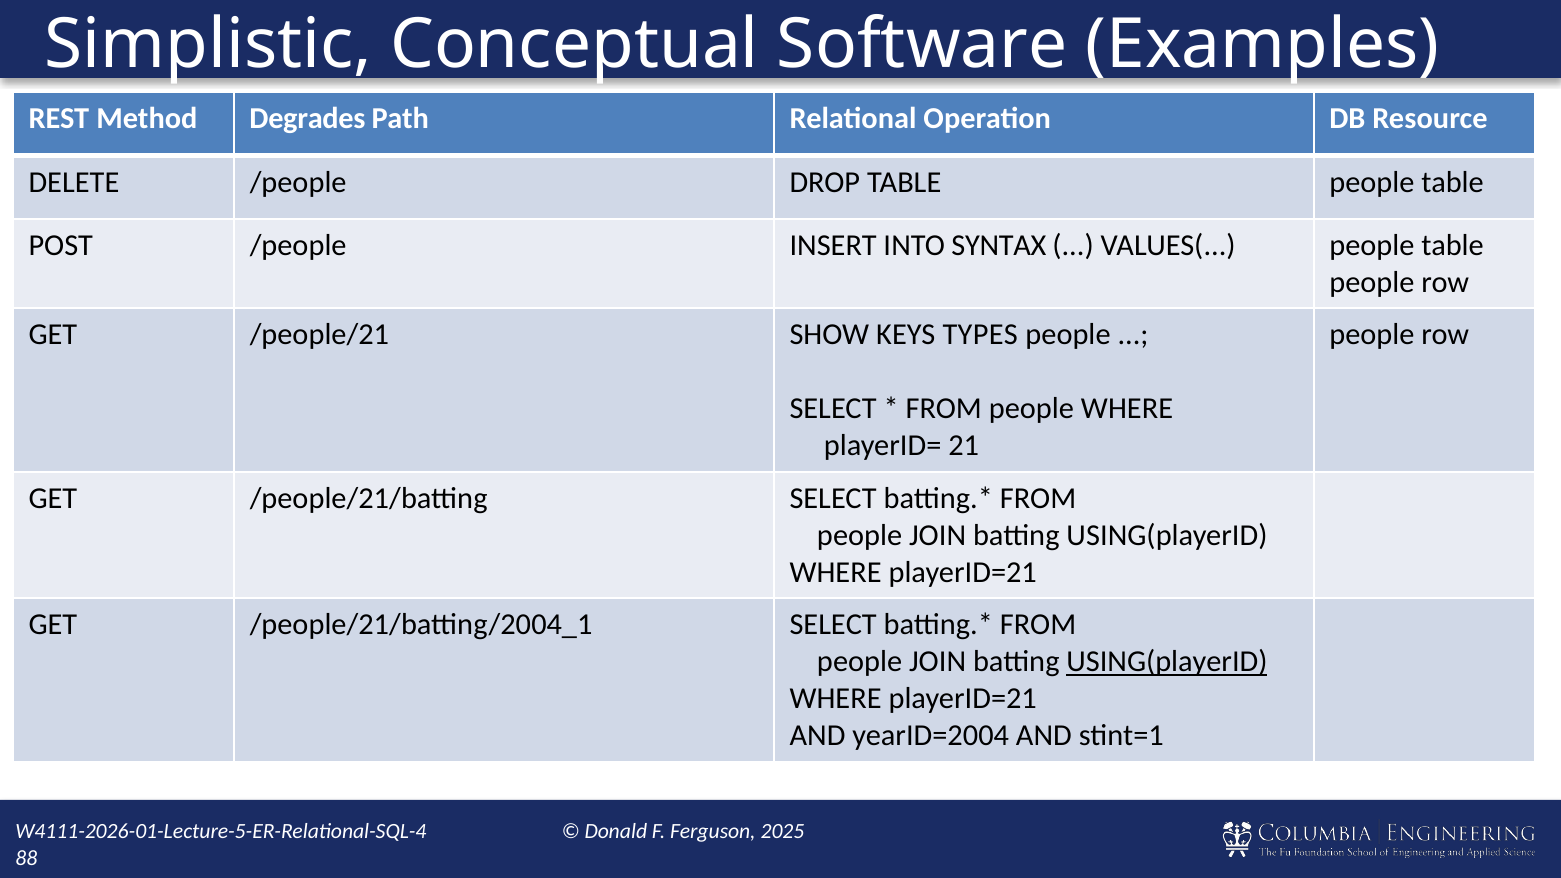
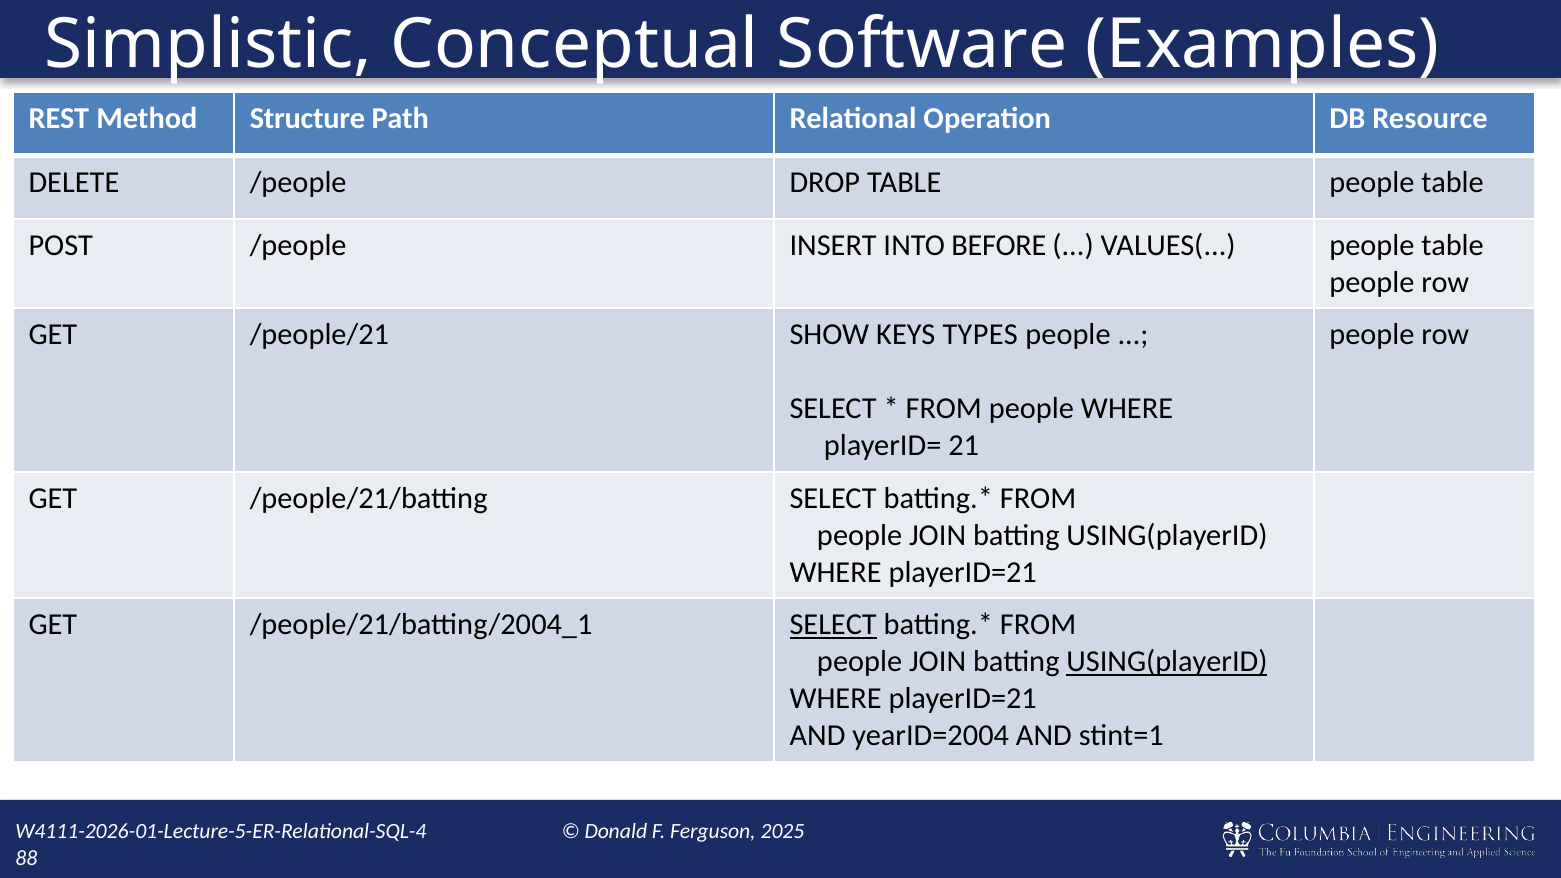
Degrades: Degrades -> Structure
SYNTAX: SYNTAX -> BEFORE
SELECT at (833, 625) underline: none -> present
